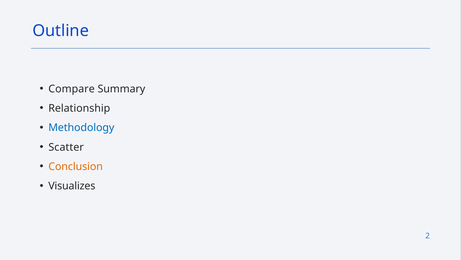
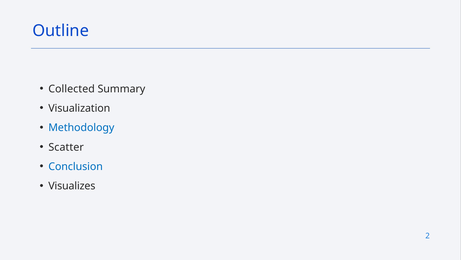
Compare: Compare -> Collected
Relationship: Relationship -> Visualization
Conclusion colour: orange -> blue
